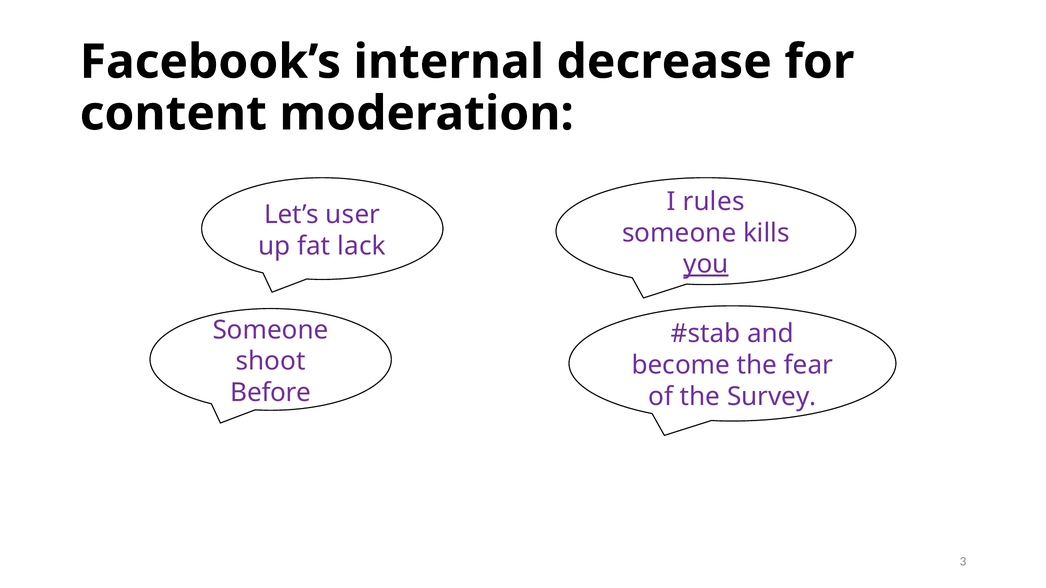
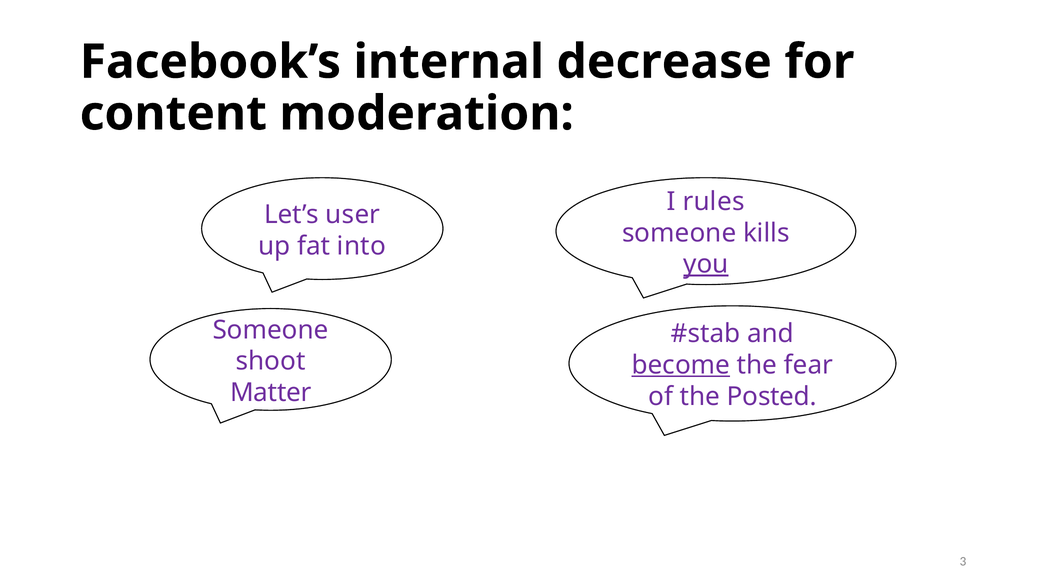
lack: lack -> into
become underline: none -> present
Before: Before -> Matter
Survey: Survey -> Posted
